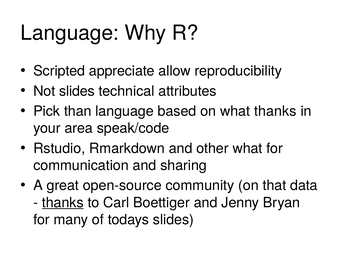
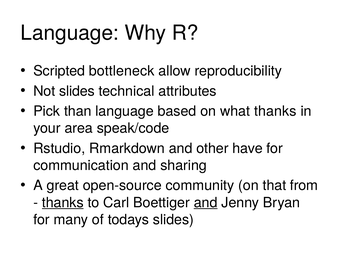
appreciate: appreciate -> bottleneck
other what: what -> have
data: data -> from
and at (206, 202) underline: none -> present
